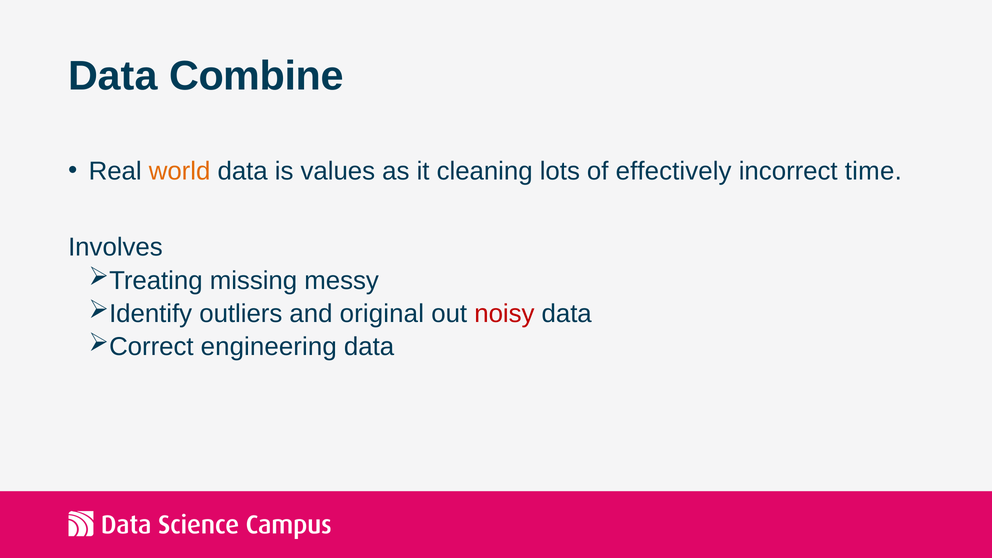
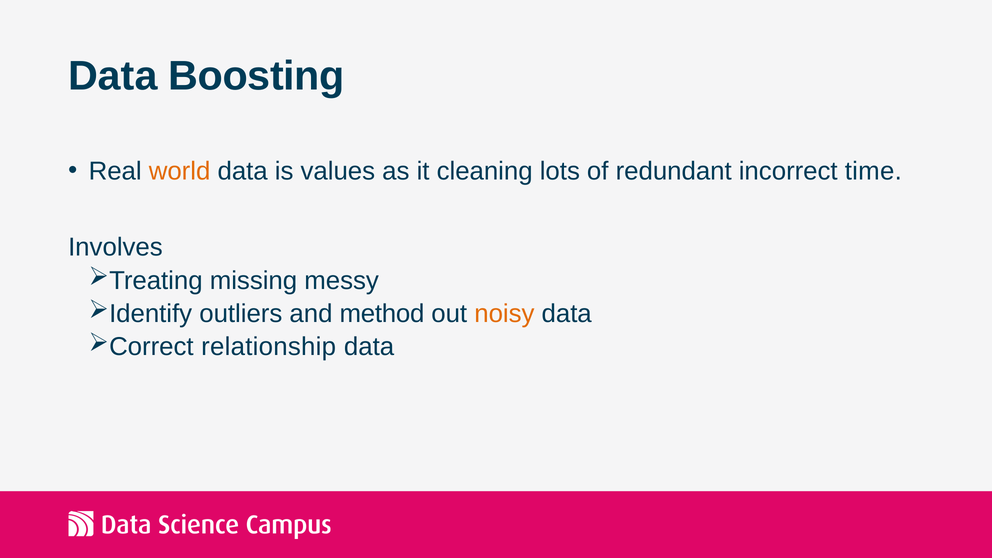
Combine: Combine -> Boosting
effectively: effectively -> redundant
original: original -> method
noisy colour: red -> orange
engineering: engineering -> relationship
